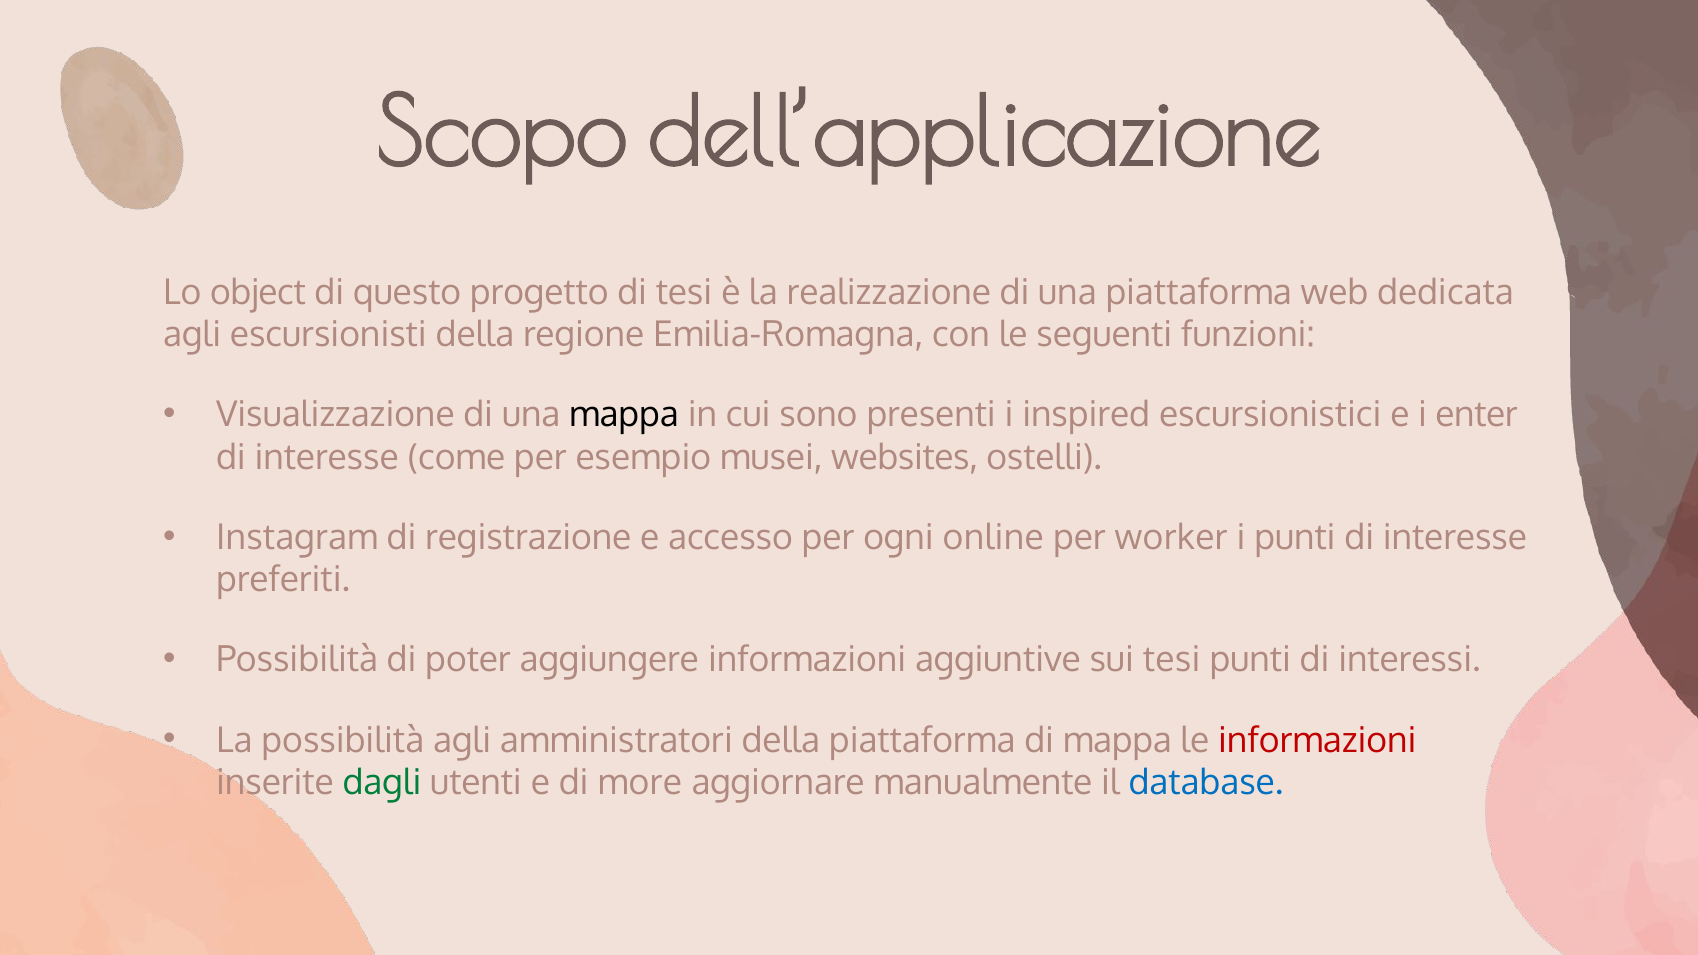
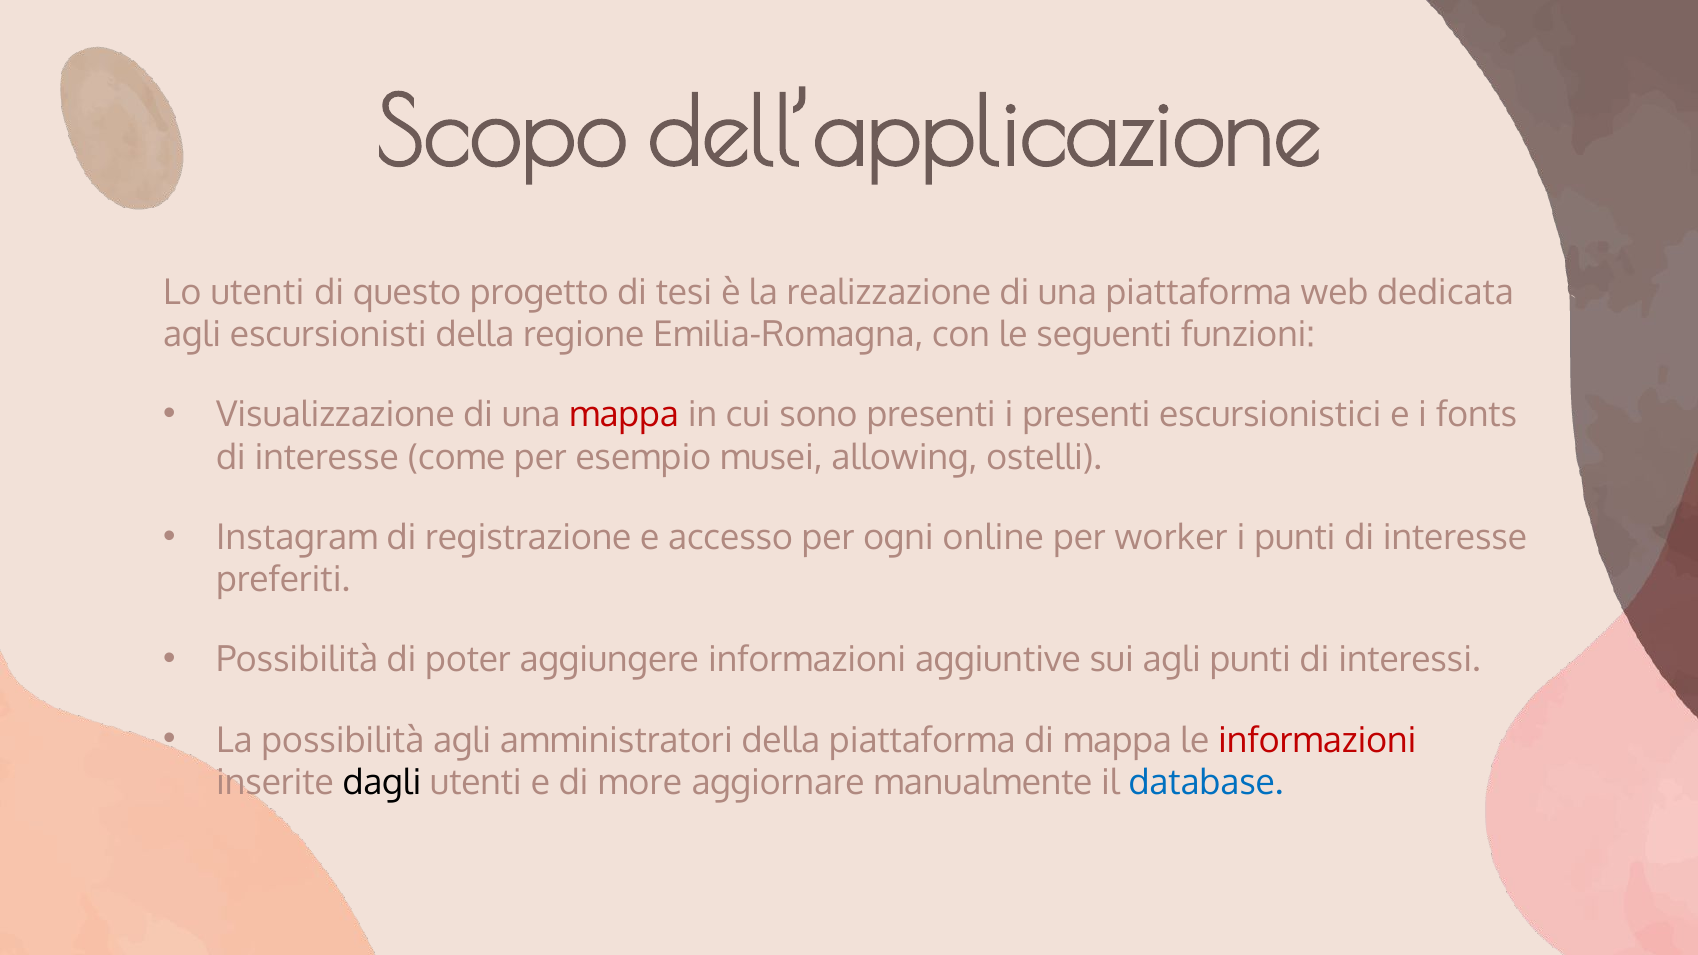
Lo object: object -> utenti
mappa at (624, 415) colour: black -> red
i inspired: inspired -> presenti
enter: enter -> fonts
websites: websites -> allowing
sui tesi: tesi -> agli
dagli colour: green -> black
